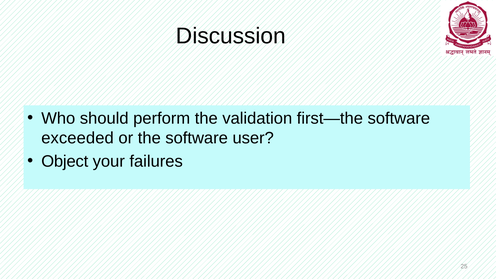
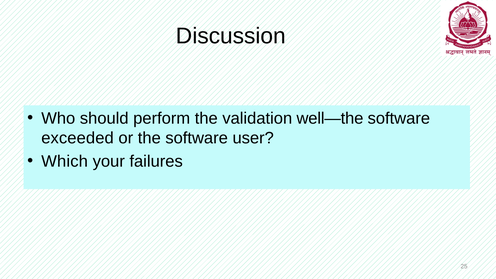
first—the: first—the -> well—the
Object: Object -> Which
